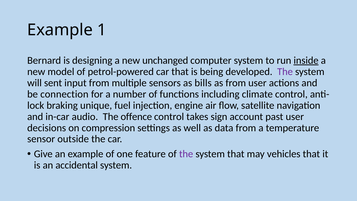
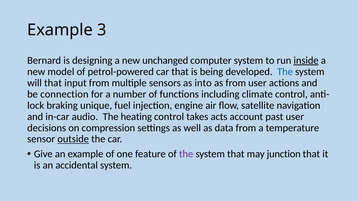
1: 1 -> 3
The at (285, 72) colour: purple -> blue
will sent: sent -> that
bills: bills -> into
offence: offence -> heating
sign: sign -> acts
outside underline: none -> present
vehicles: vehicles -> junction
